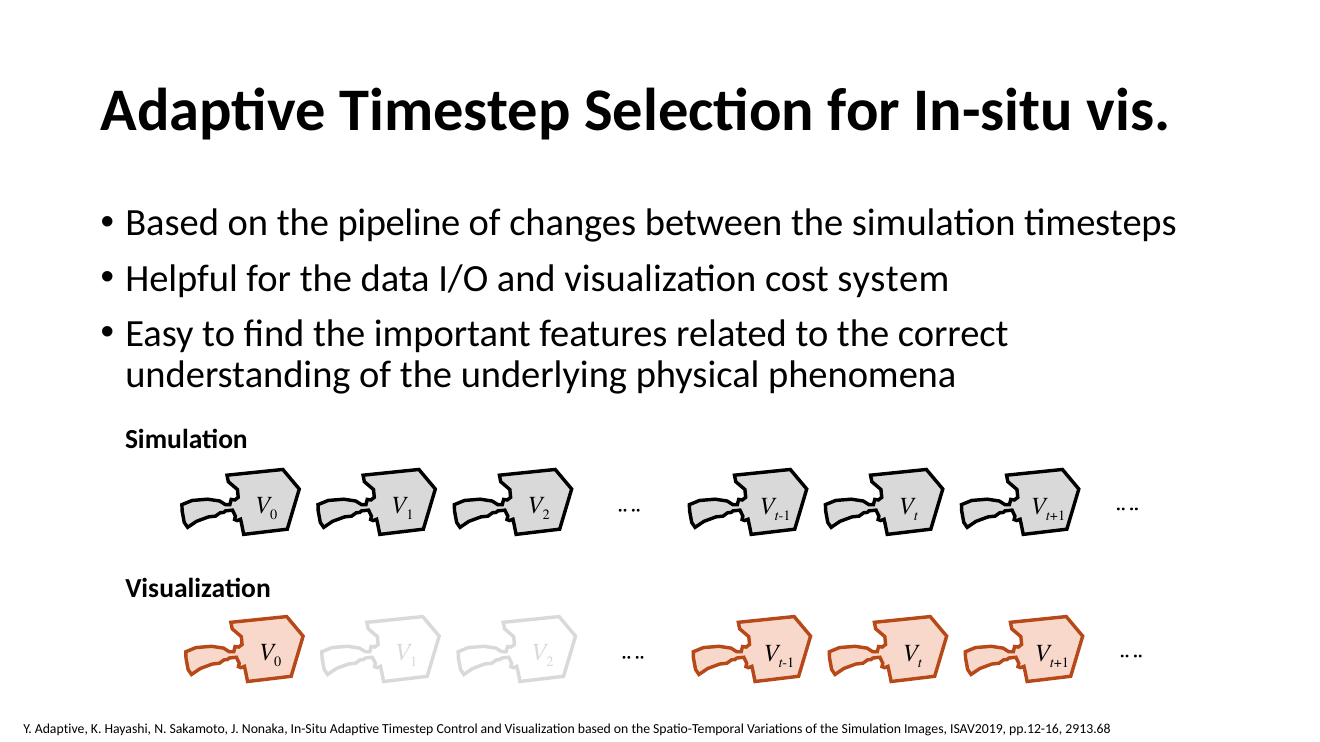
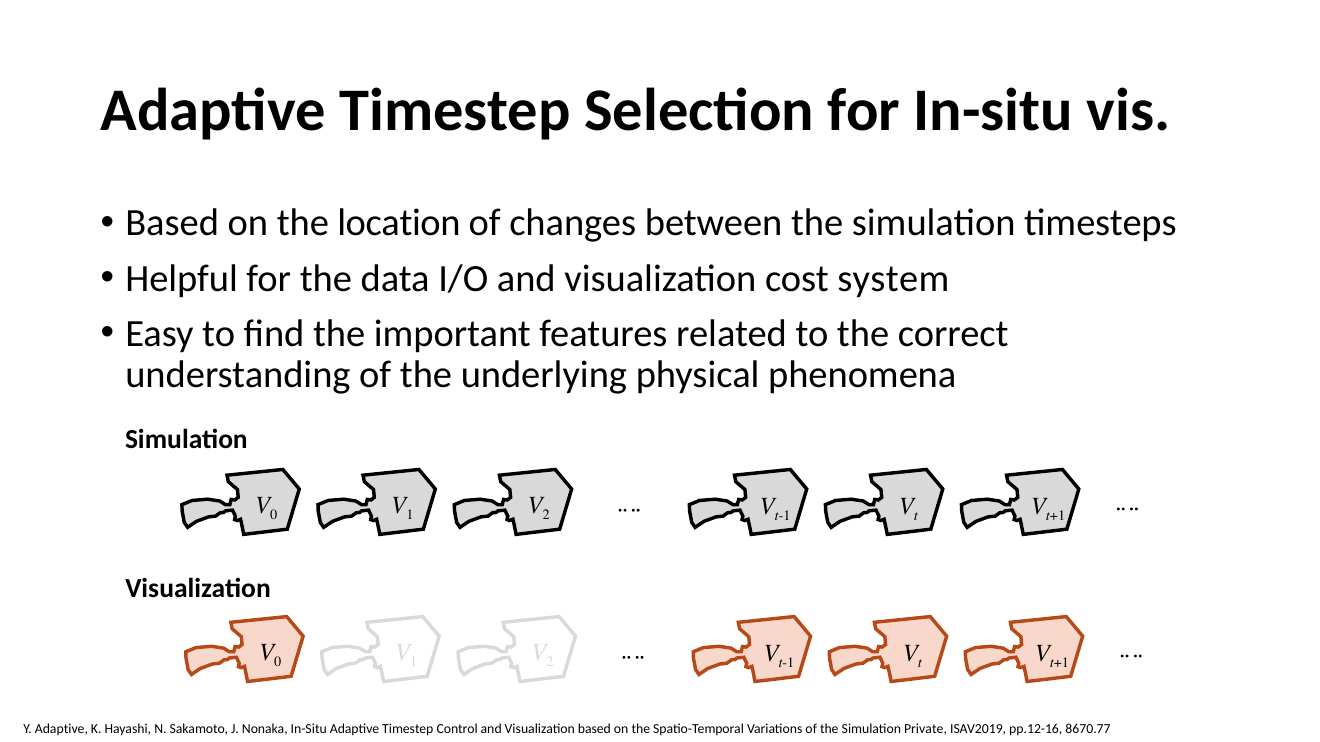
pipeline: pipeline -> location
Images: Images -> Private
2913.68: 2913.68 -> 8670.77
